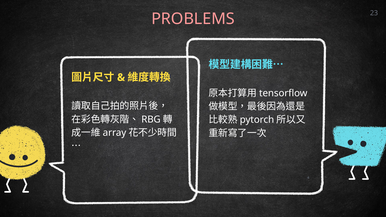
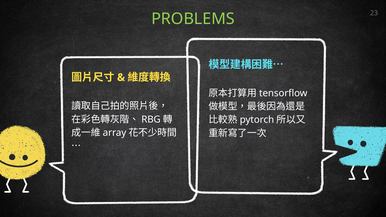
PROBLEMS colour: pink -> light green
